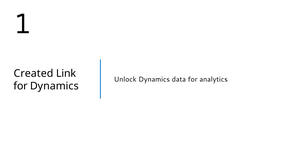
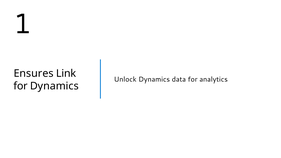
Created: Created -> Ensures
